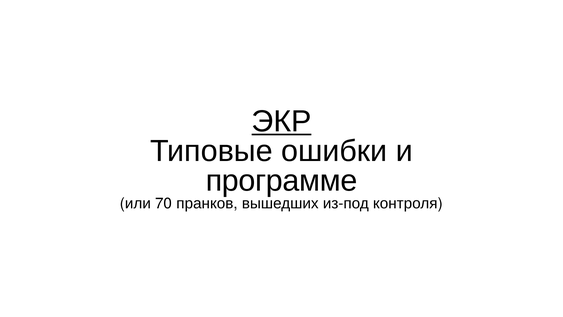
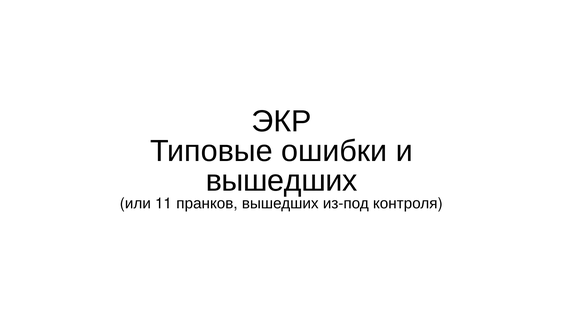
ЭКР underline: present -> none
программе at (282, 181): программе -> вышедших
70: 70 -> 11
